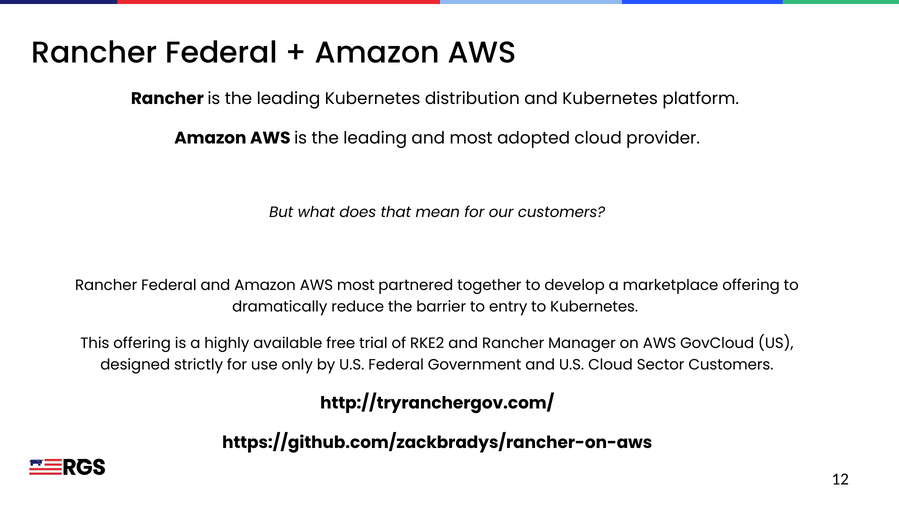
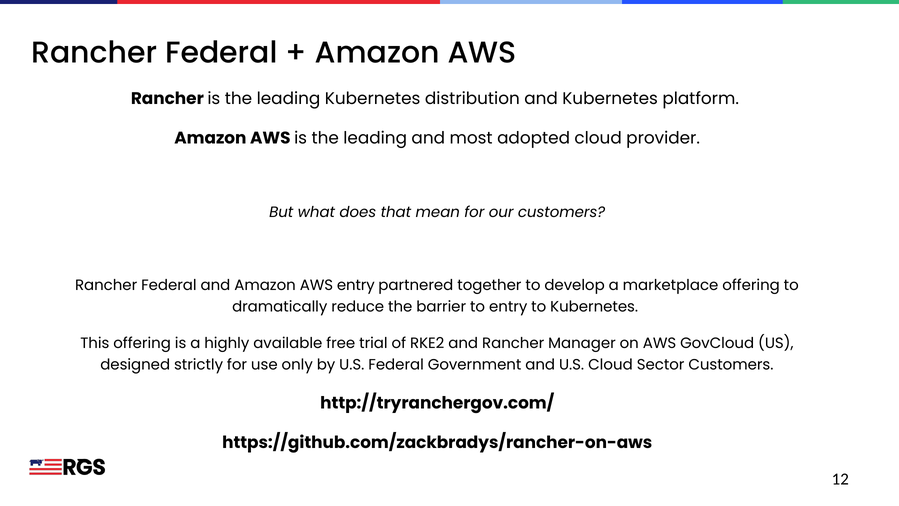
AWS most: most -> entry
